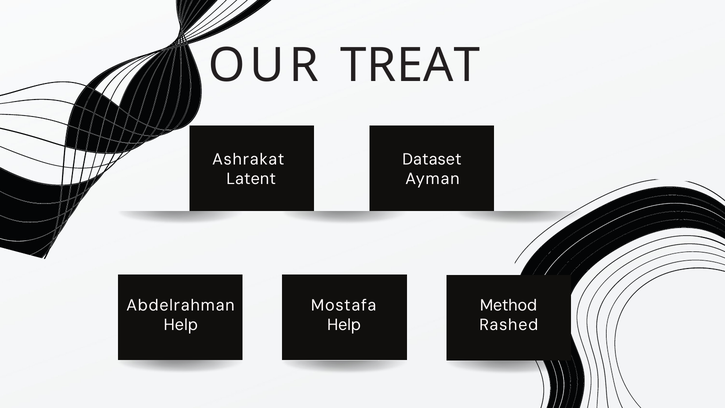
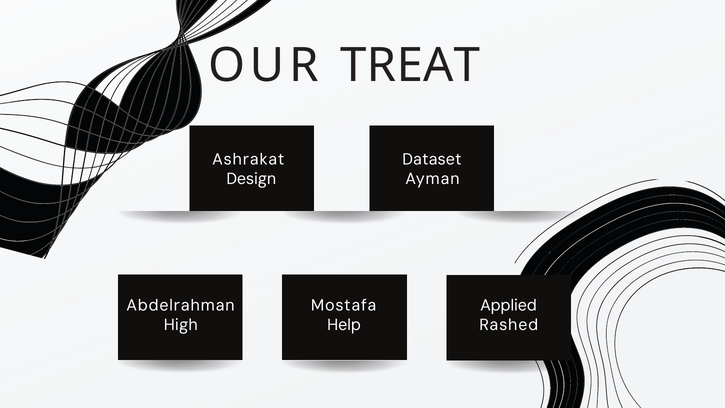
Latent: Latent -> Design
Method: Method -> Applied
Help at (181, 325): Help -> High
